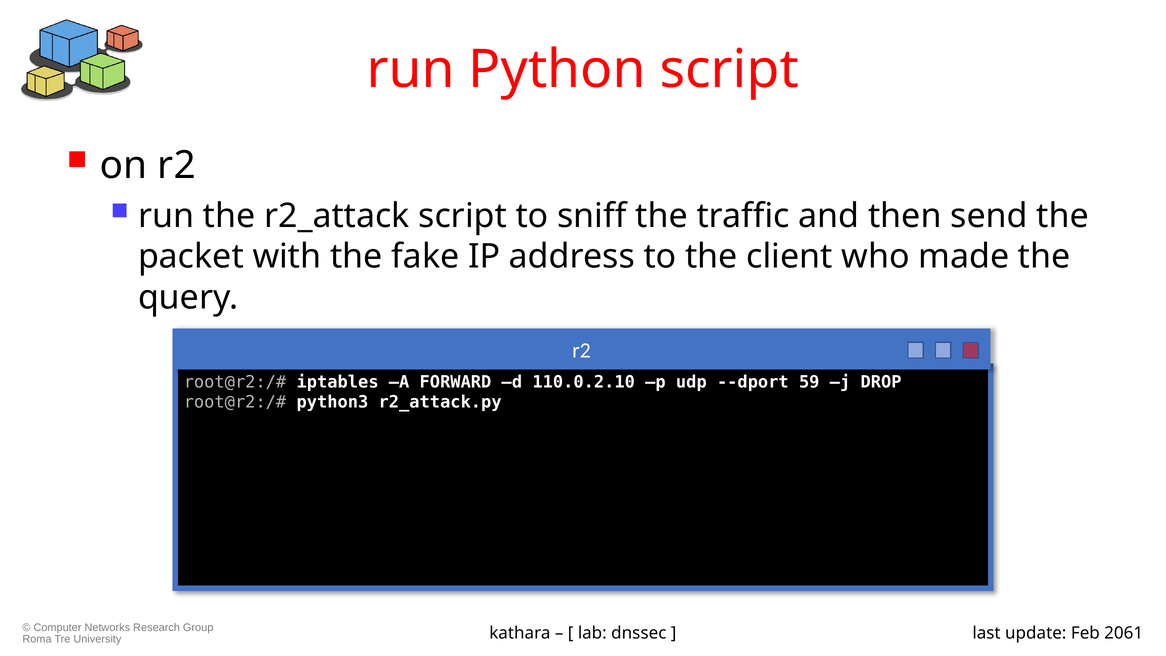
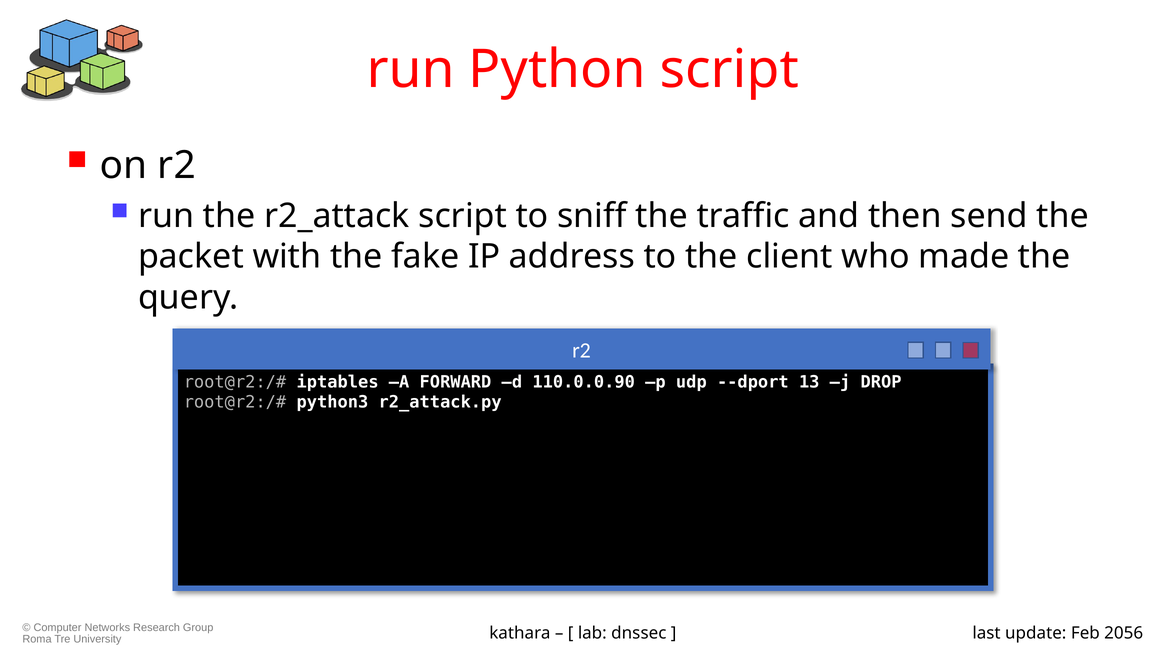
110.0.2.10: 110.0.2.10 -> 110.0.0.90
59: 59 -> 13
2061: 2061 -> 2056
